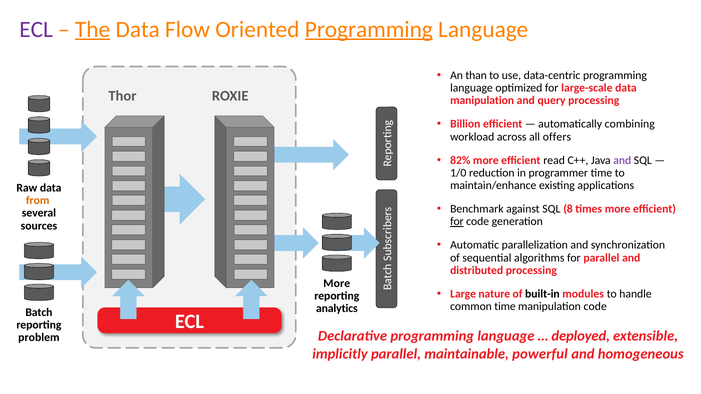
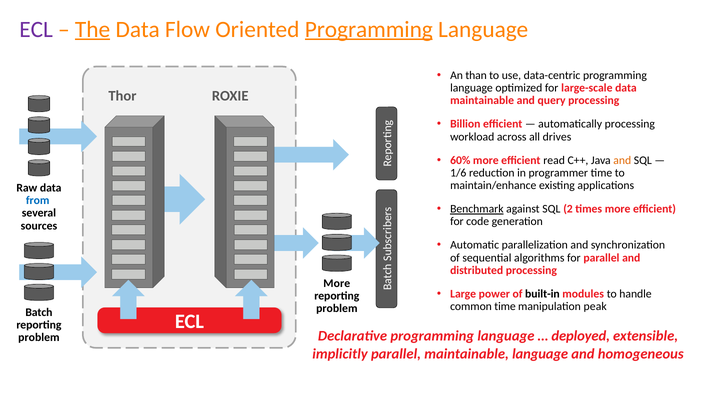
manipulation at (482, 101): manipulation -> maintainable
automatically combining: combining -> processing
offers: offers -> drives
82%: 82% -> 60%
and at (622, 160) colour: purple -> orange
1/0: 1/0 -> 1/6
from colour: orange -> blue
Benchmark underline: none -> present
8: 8 -> 2
for at (457, 222) underline: present -> none
nature: nature -> power
manipulation code: code -> peak
analytics at (337, 309): analytics -> problem
maintainable powerful: powerful -> language
